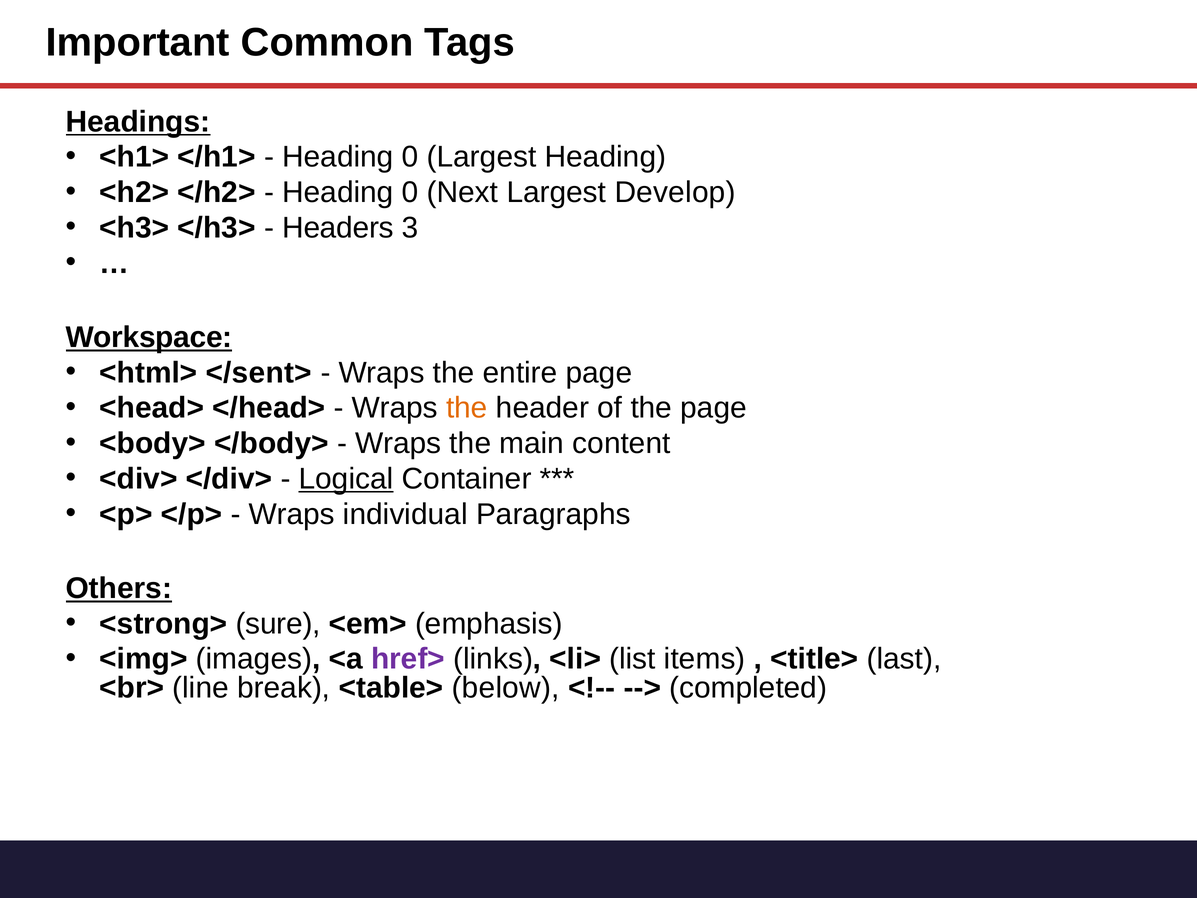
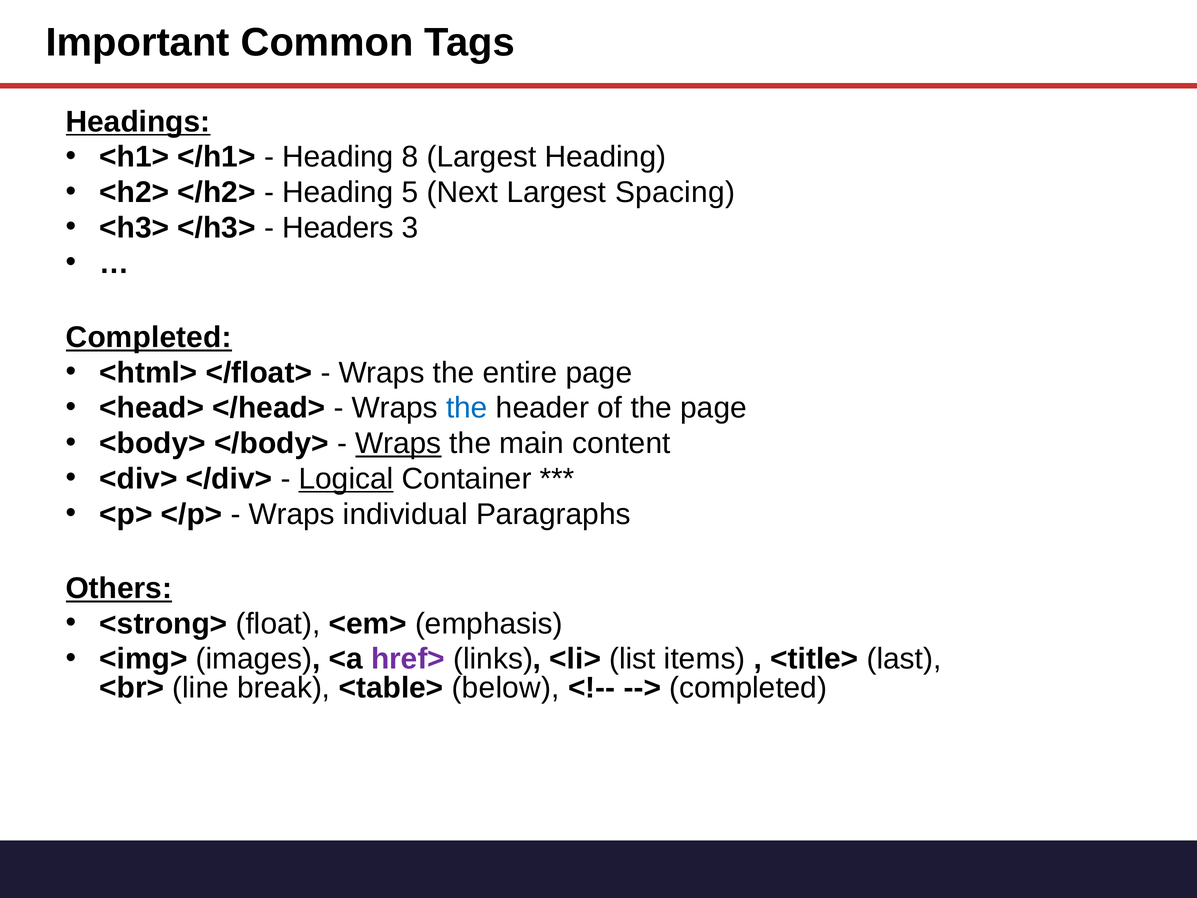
0 at (410, 157): 0 -> 8
0 at (410, 192): 0 -> 5
Develop: Develop -> Spacing
Workspace at (149, 337): Workspace -> Completed
</sent>: </sent> -> </float>
the at (467, 408) colour: orange -> blue
Wraps at (398, 443) underline: none -> present
sure: sure -> float
